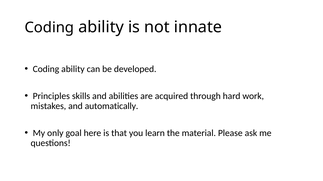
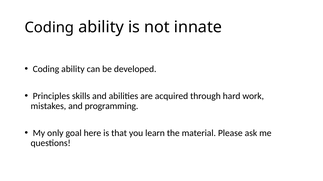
automatically: automatically -> programming
